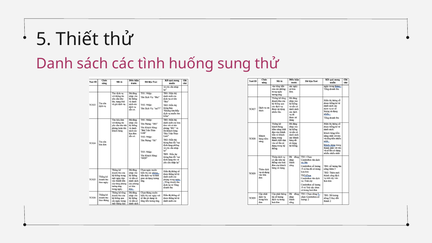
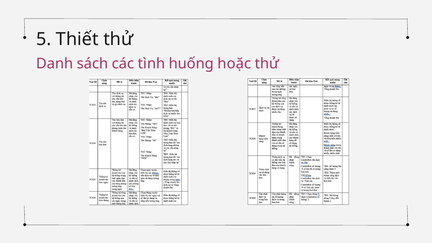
sung: sung -> hoặc
